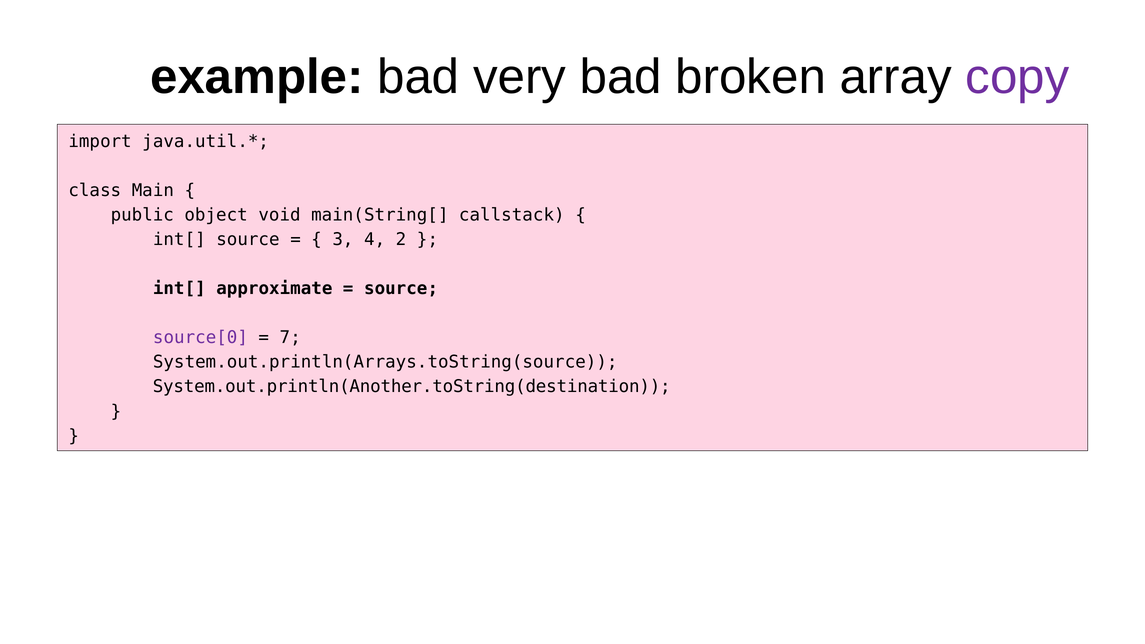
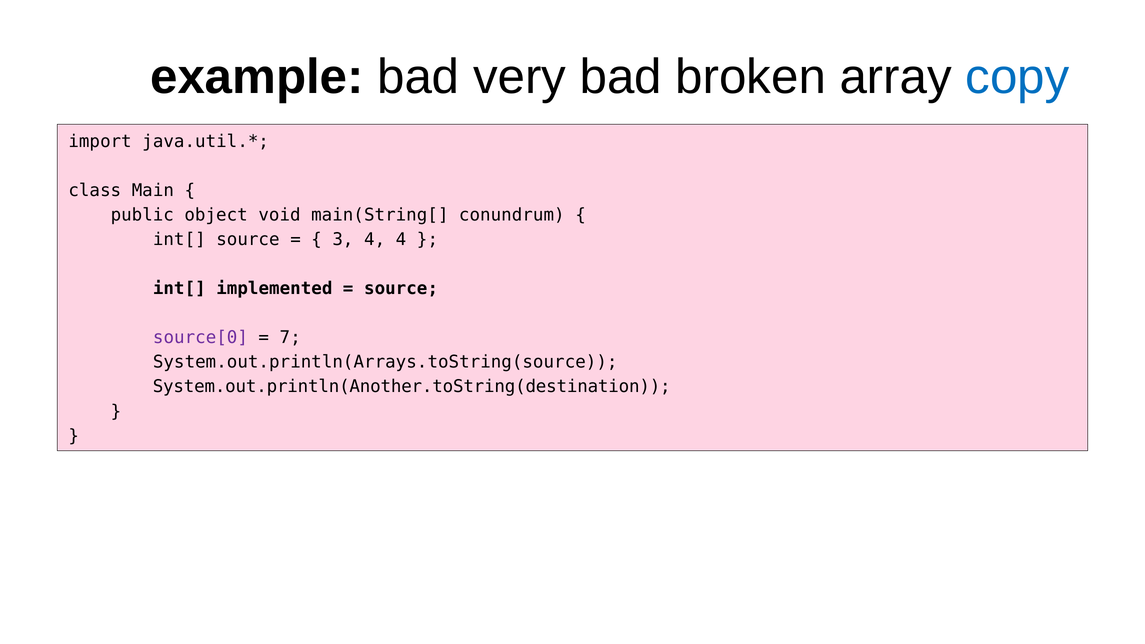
copy colour: purple -> blue
callstack: callstack -> conundrum
4 2: 2 -> 4
approximate: approximate -> implemented
